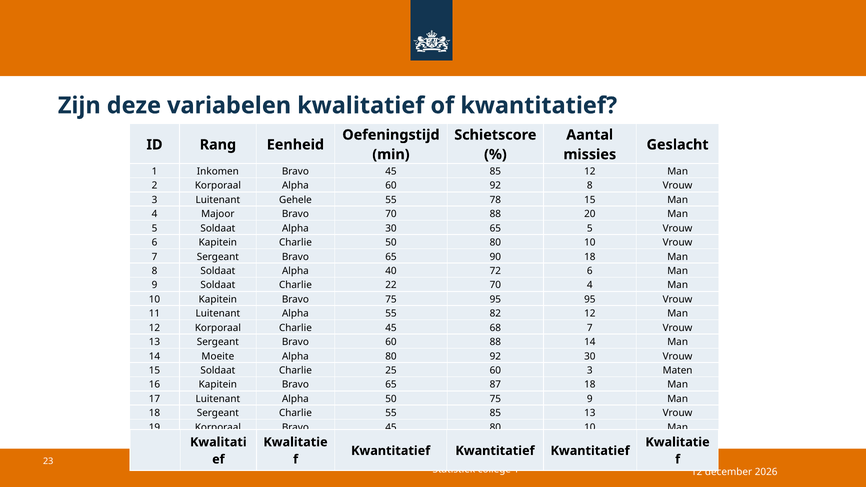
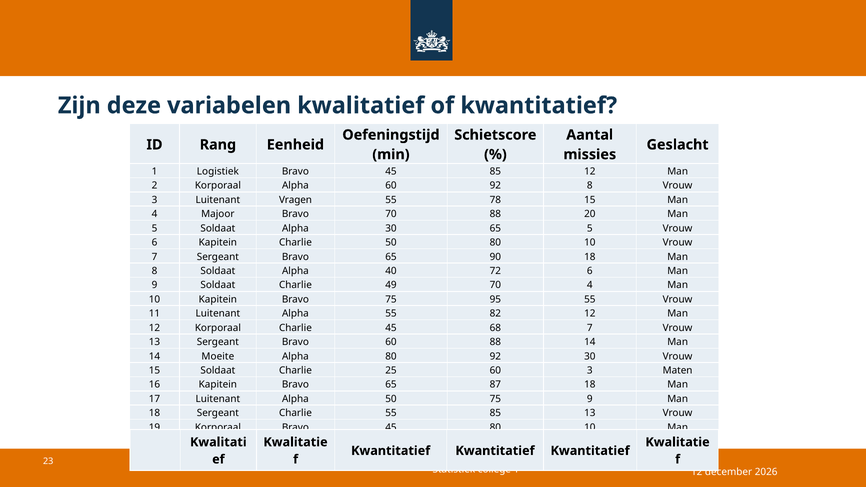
Inkomen: Inkomen -> Logistiek
Gehele: Gehele -> Vragen
22: 22 -> 49
95 95: 95 -> 55
